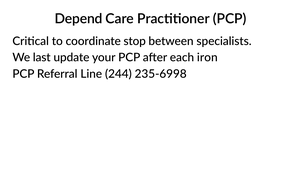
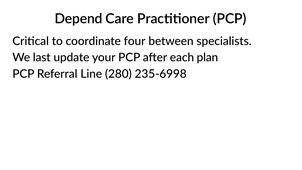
stop: stop -> four
iron: iron -> plan
244: 244 -> 280
